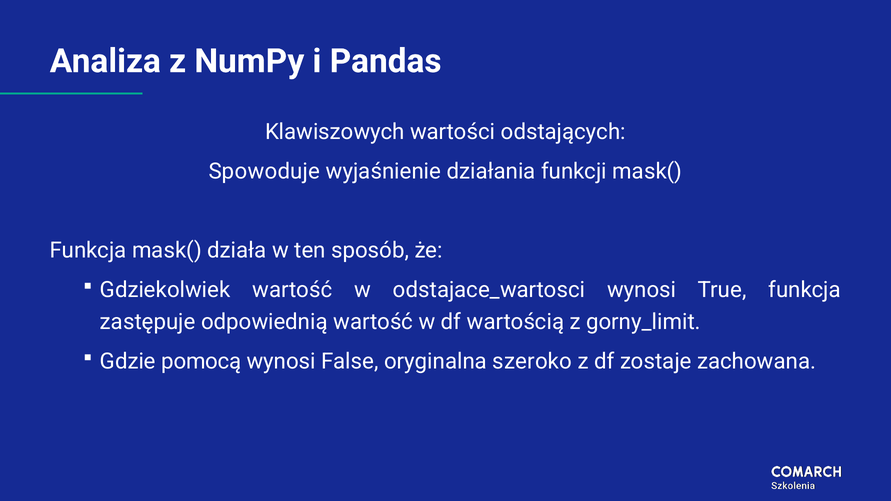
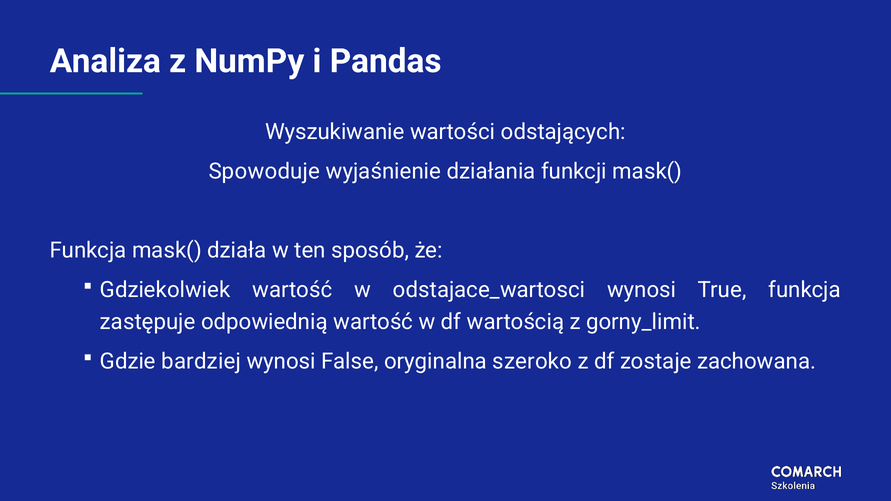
Klawiszowych: Klawiszowych -> Wyszukiwanie
pomocą: pomocą -> bardziej
